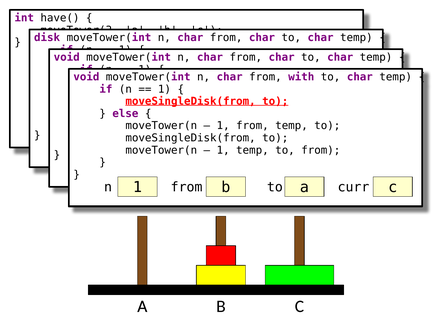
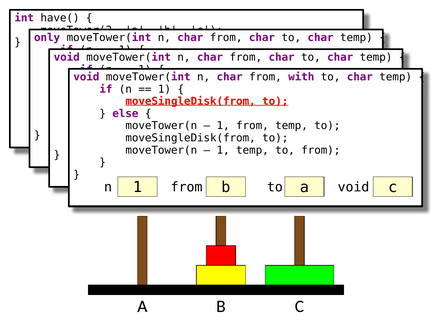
disk: disk -> only
to a curr: curr -> void
